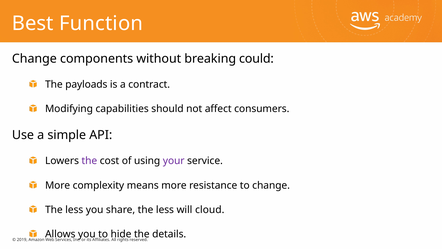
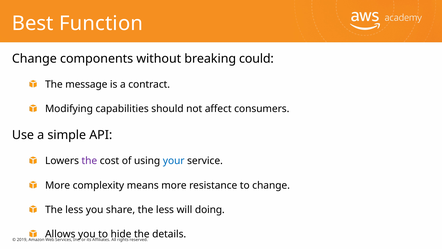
payloads: payloads -> message
your colour: purple -> blue
cloud: cloud -> doing
